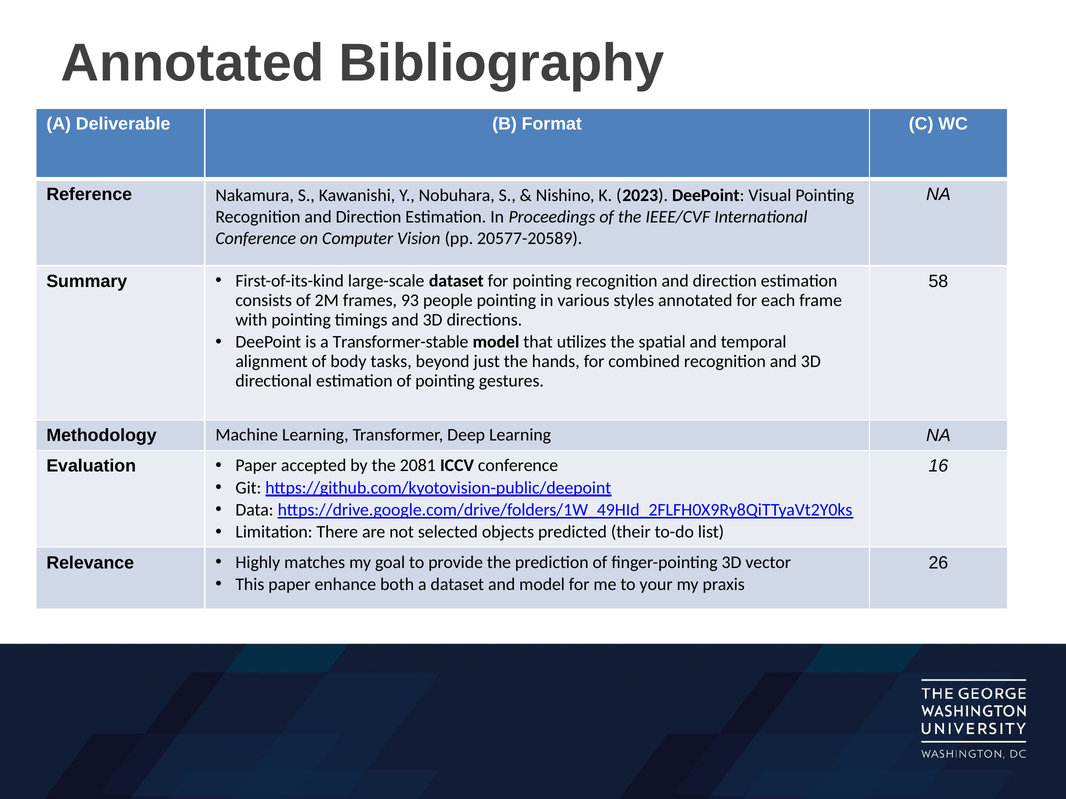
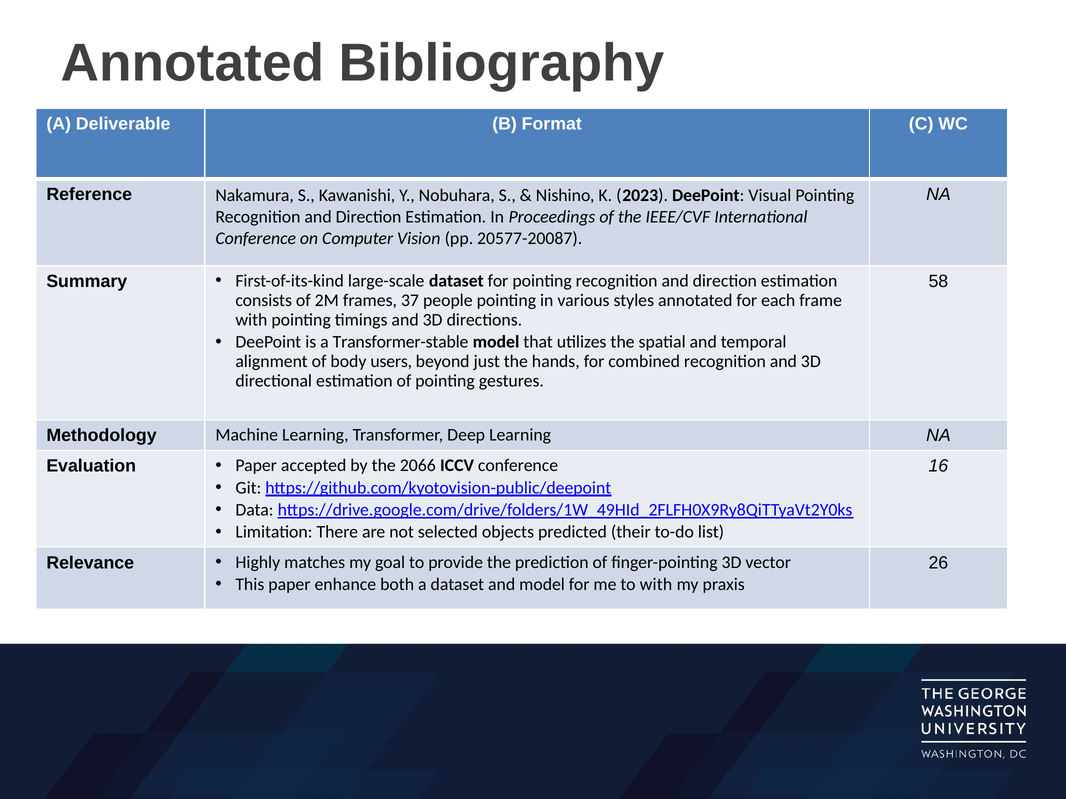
20577-20589: 20577-20589 -> 20577-20087
93: 93 -> 37
tasks: tasks -> users
2081: 2081 -> 2066
to your: your -> with
